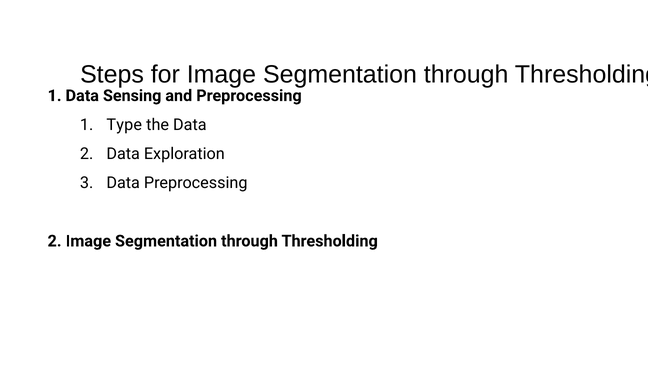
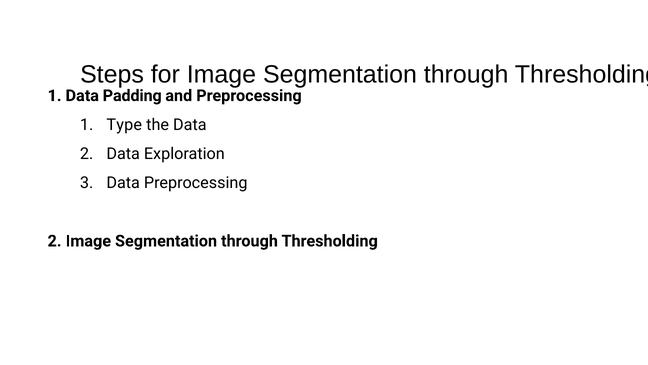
Sensing: Sensing -> Padding
